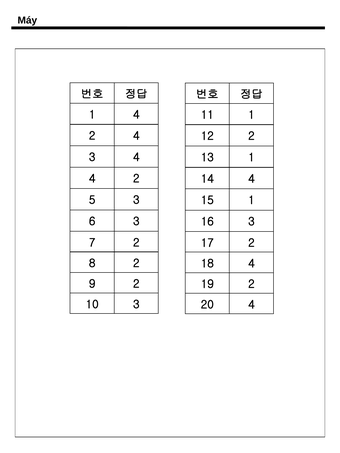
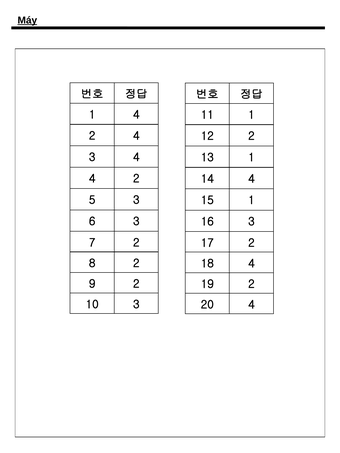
Máy underline: none -> present
